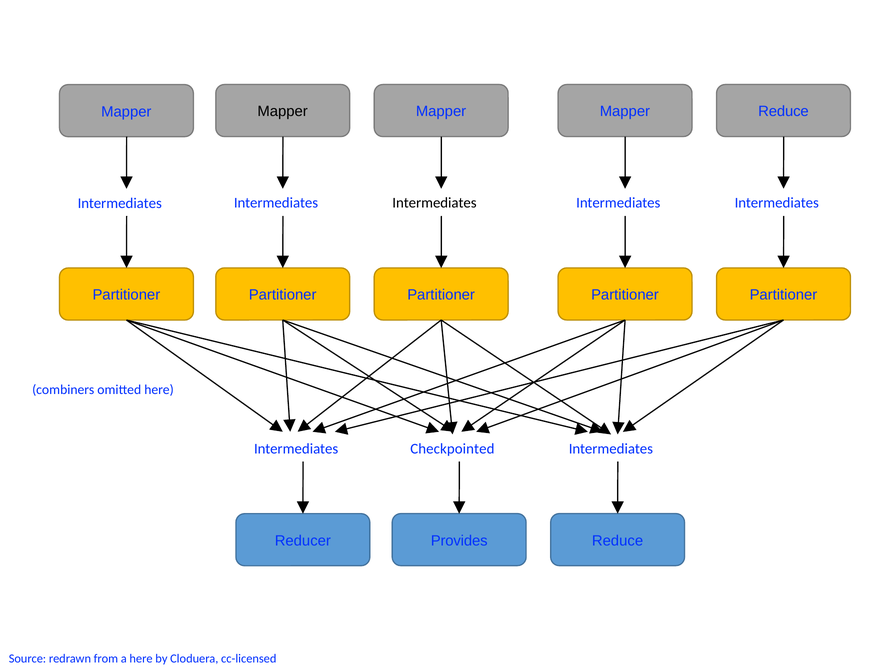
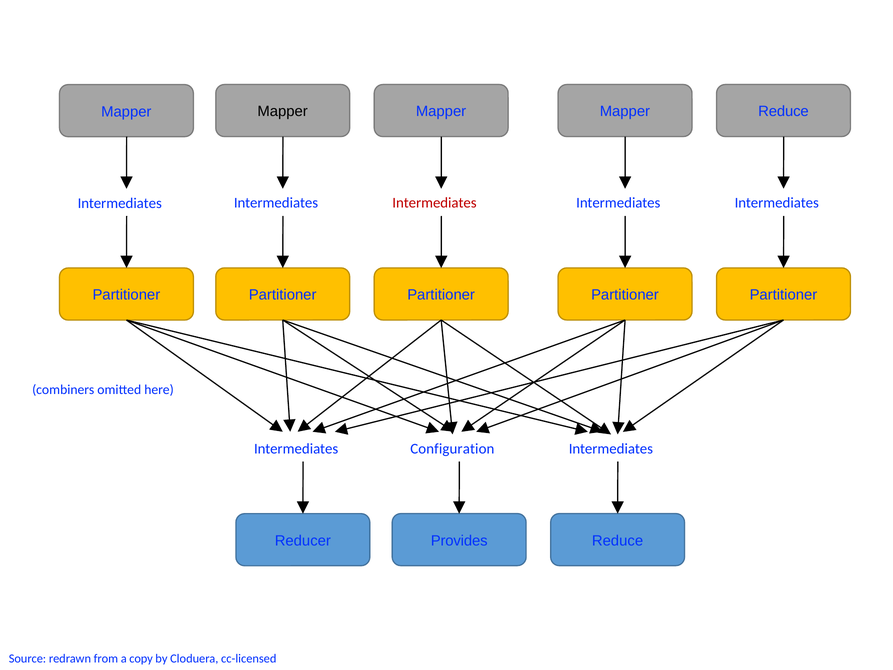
Intermediates at (434, 203) colour: black -> red
Checkpointed: Checkpointed -> Configuration
a here: here -> copy
